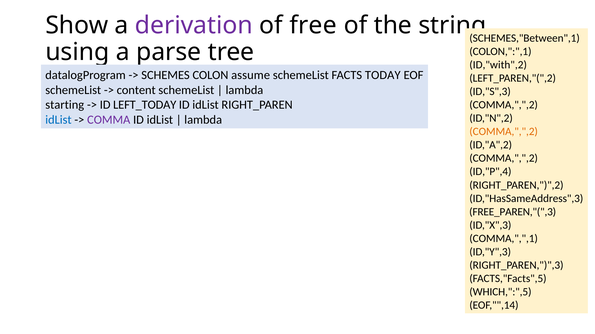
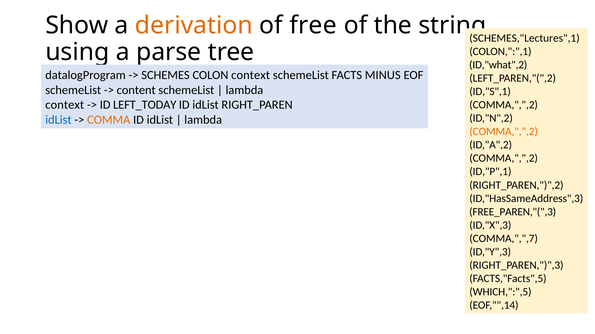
derivation colour: purple -> orange
SCHEMES,"Between",1: SCHEMES,"Between",1 -> SCHEMES,"Lectures",1
ID,"with",2: ID,"with",2 -> ID,"what",2
COLON assume: assume -> context
TODAY: TODAY -> MINUS
ID,"S",3: ID,"S",3 -> ID,"S",1
starting at (65, 105): starting -> context
COMMA colour: purple -> orange
ID,"P",4: ID,"P",4 -> ID,"P",1
COMMA,",",1: COMMA,",",1 -> COMMA,",",7
